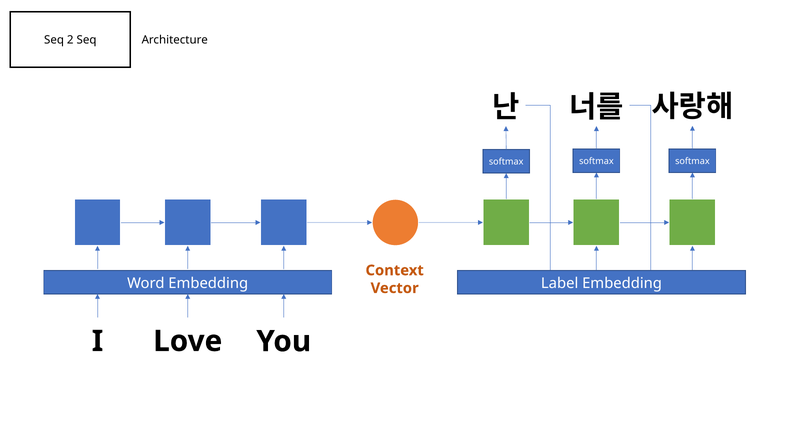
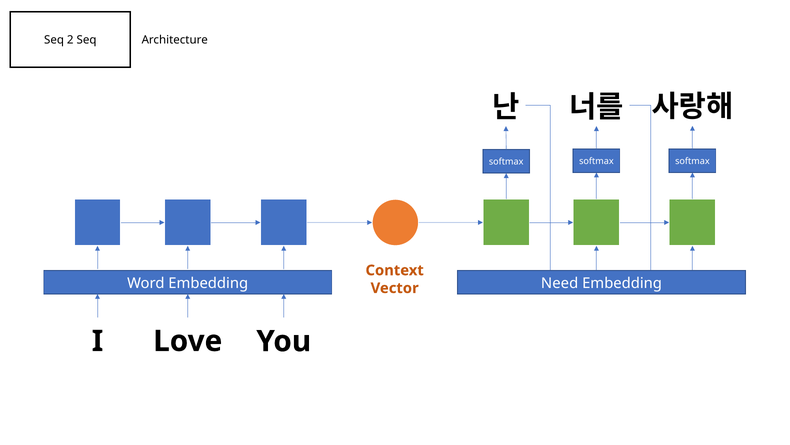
Label: Label -> Need
